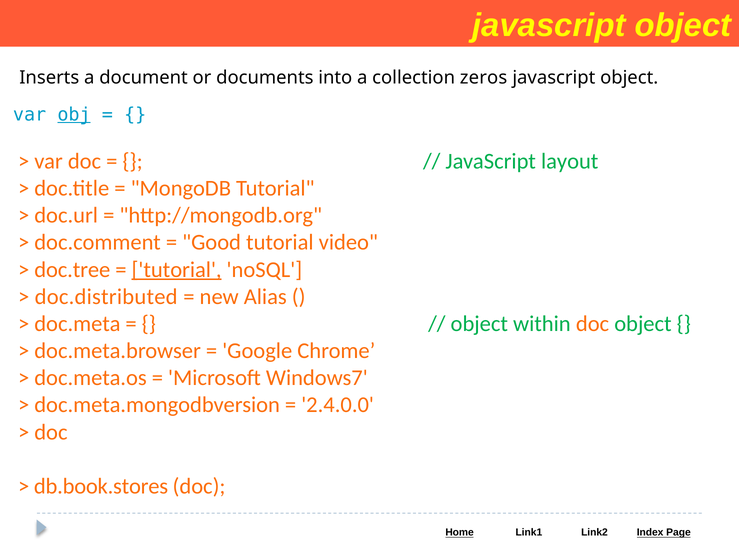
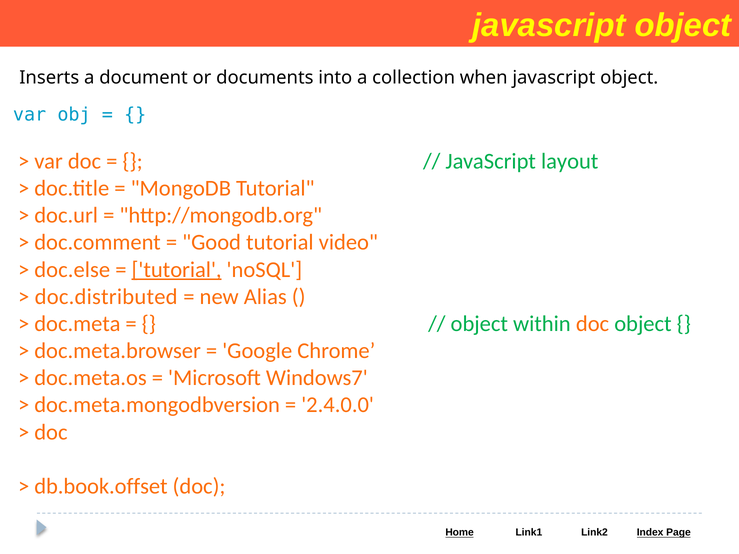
zeros: zeros -> when
obj underline: present -> none
doc.tree: doc.tree -> doc.else
db.book.stores: db.book.stores -> db.book.offset
